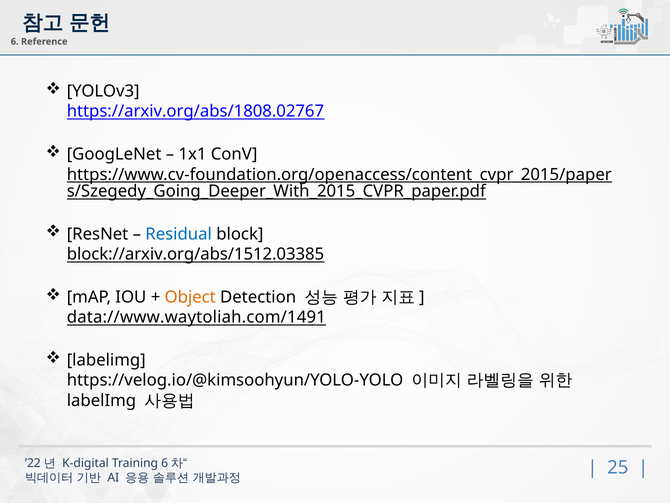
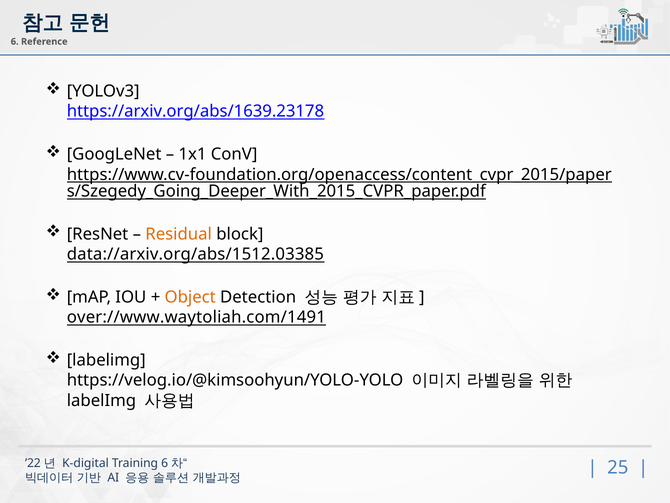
https://arxiv.org/abs/1808.02767: https://arxiv.org/abs/1808.02767 -> https://arxiv.org/abs/1639.23178
Residual colour: blue -> orange
block://arxiv.org/abs/1512.03385: block://arxiv.org/abs/1512.03385 -> data://arxiv.org/abs/1512.03385
data://www.waytoliah.com/1491: data://www.waytoliah.com/1491 -> over://www.waytoliah.com/1491
